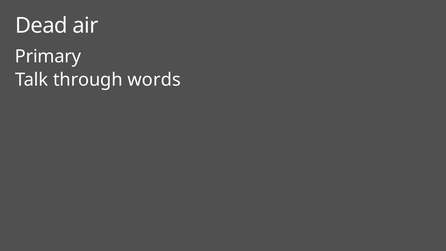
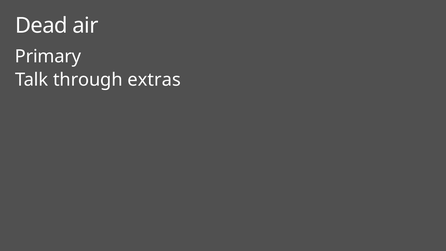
words: words -> extras
